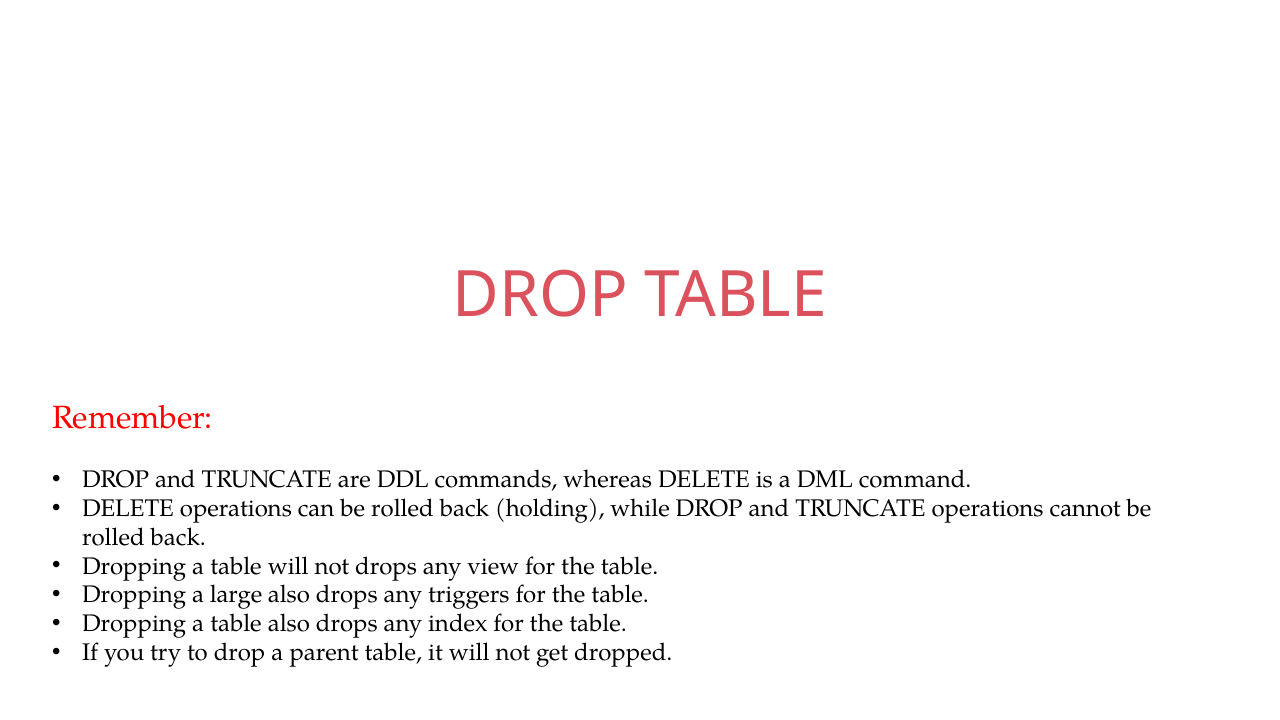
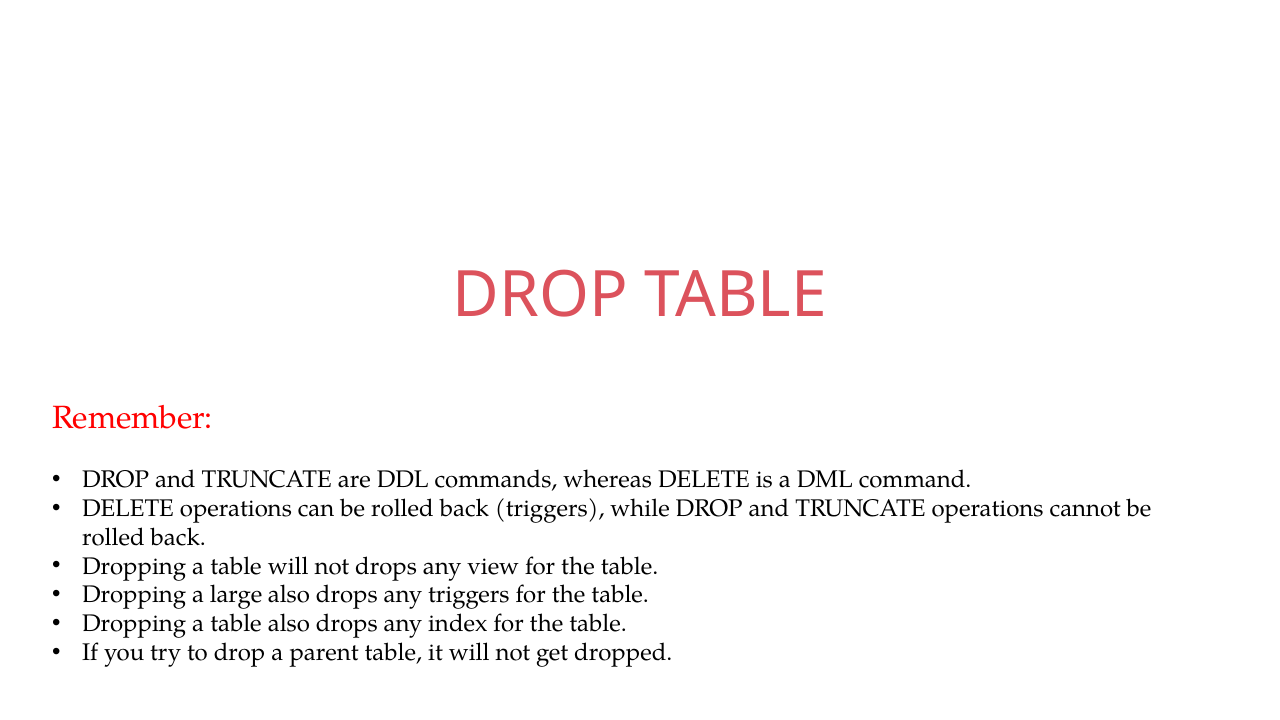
back holding: holding -> triggers
